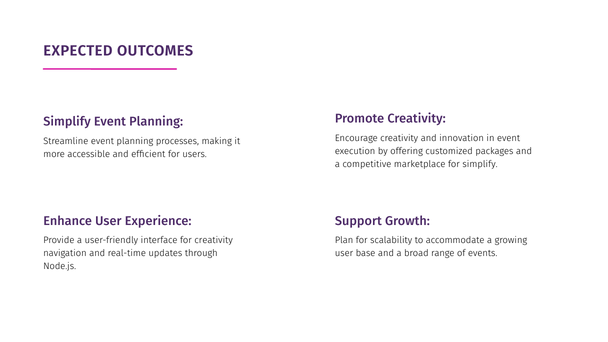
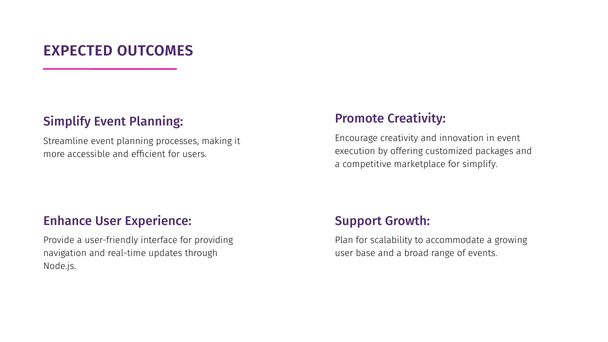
for creativity: creativity -> providing
